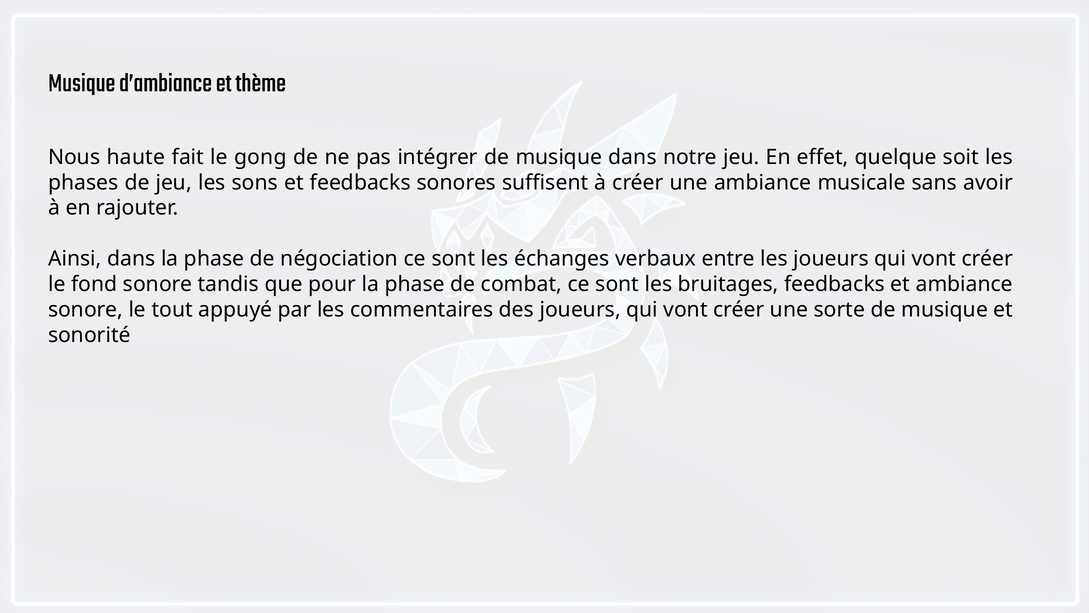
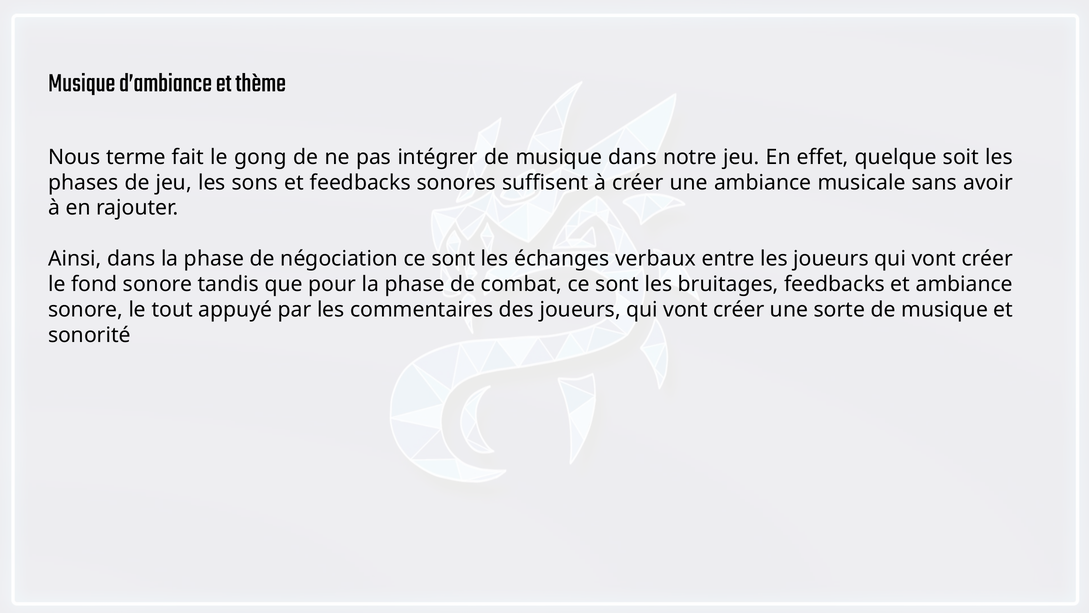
haute: haute -> terme
